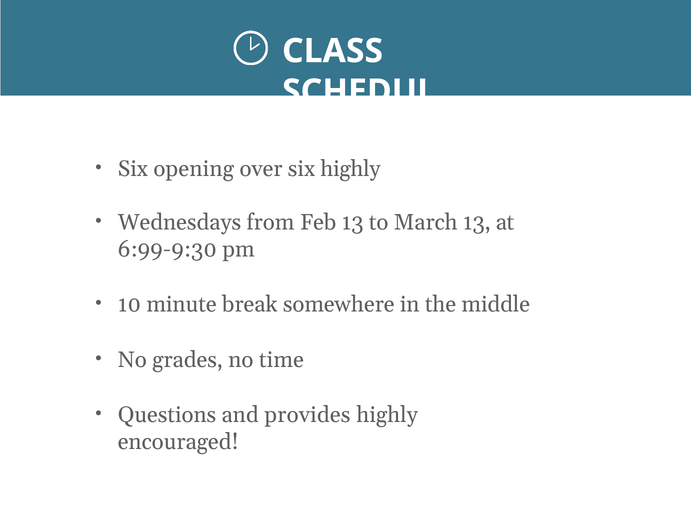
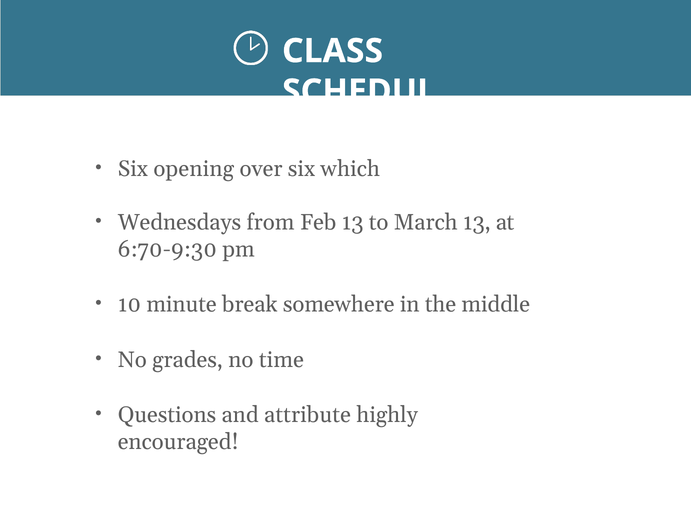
six highly: highly -> which
6:99-9:30: 6:99-9:30 -> 6:70-9:30
provides: provides -> attribute
